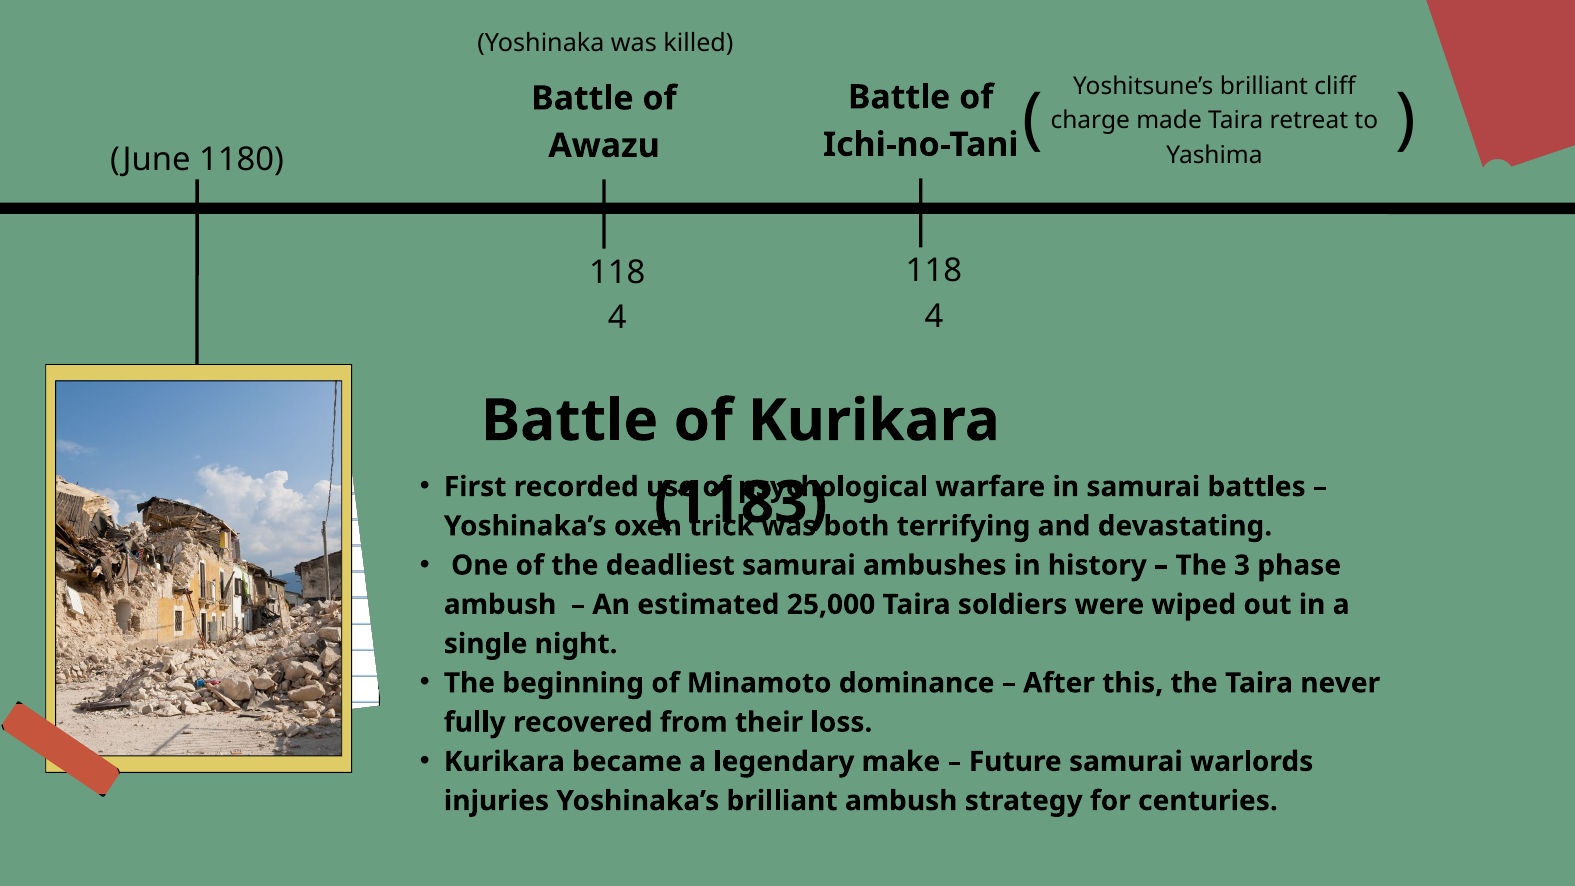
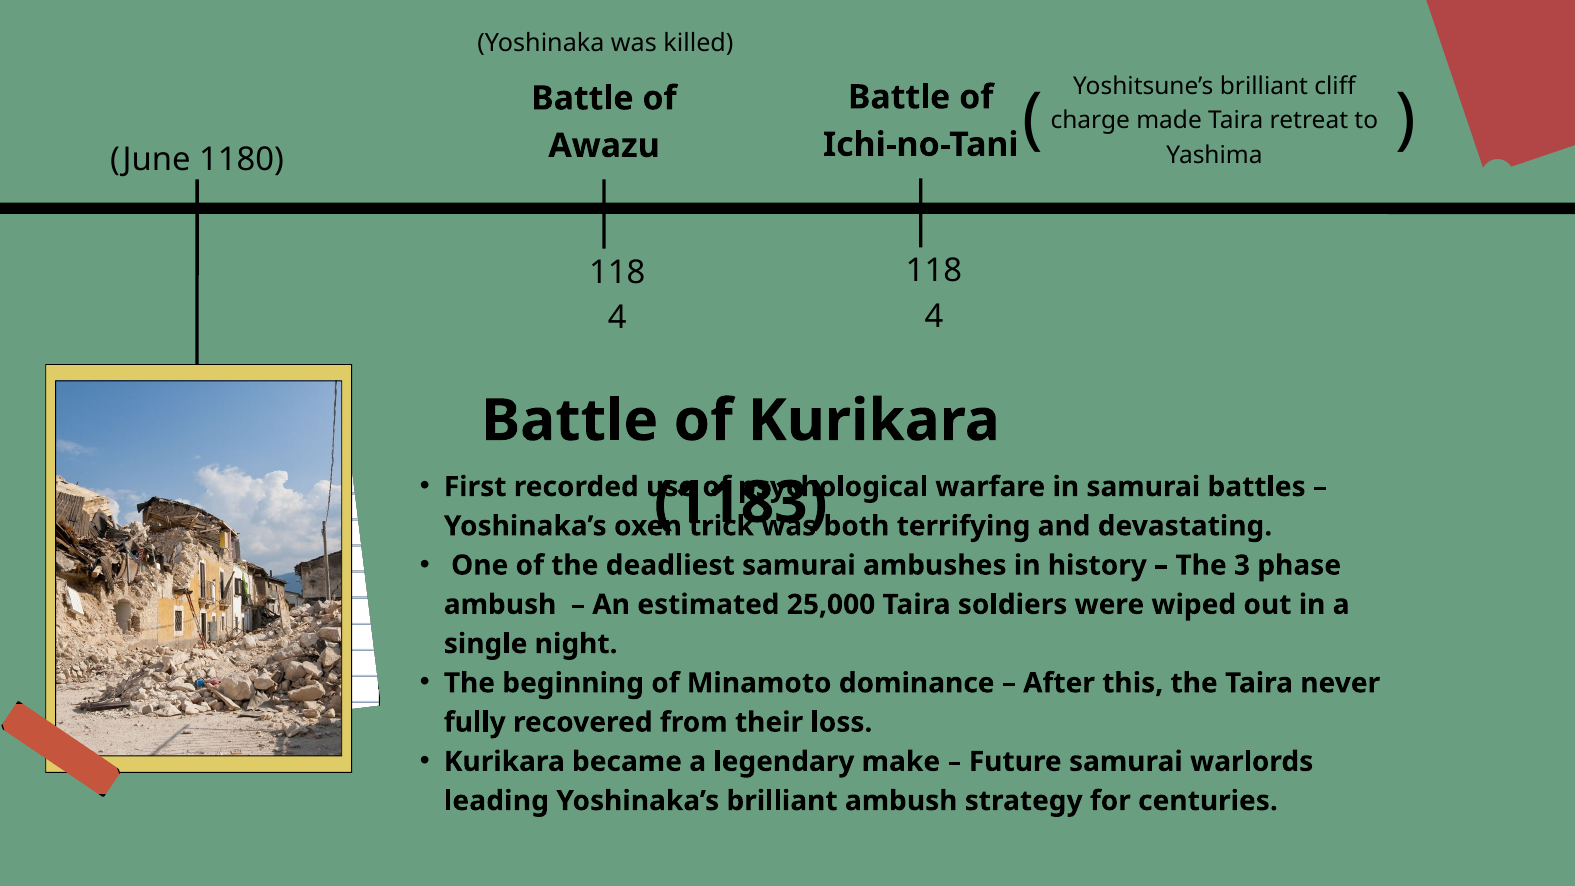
injuries: injuries -> leading
